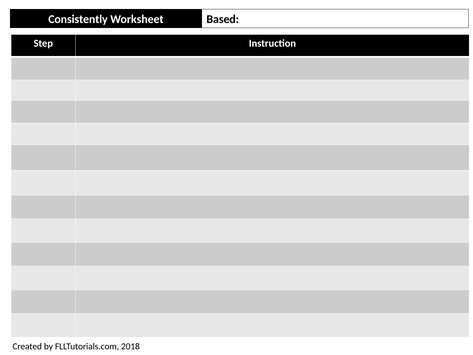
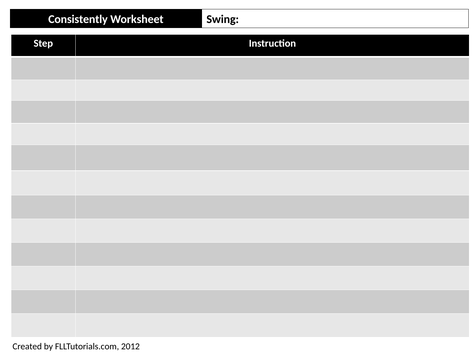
Based: Based -> Swing
2018: 2018 -> 2012
